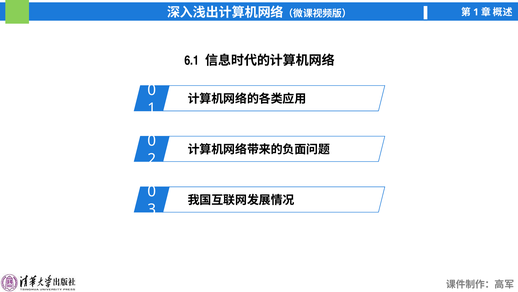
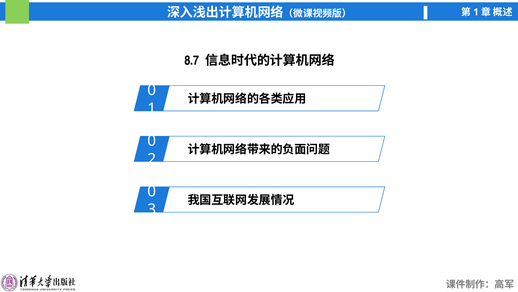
6.1: 6.1 -> 8.7
